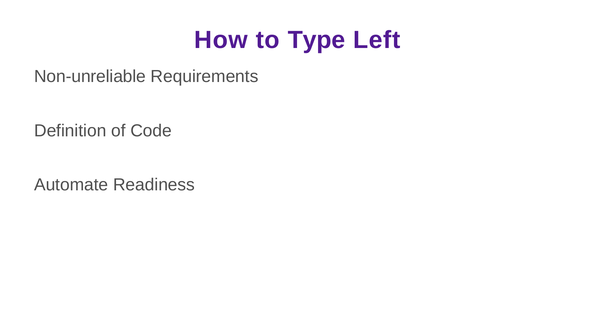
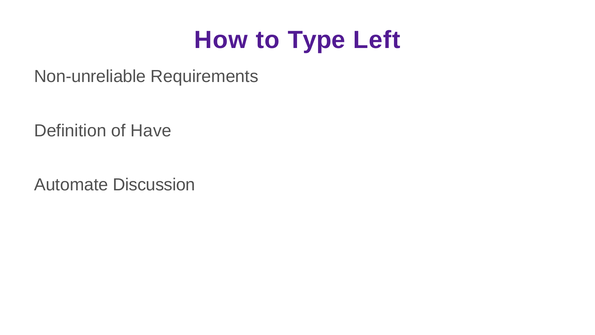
Code: Code -> Have
Readiness: Readiness -> Discussion
